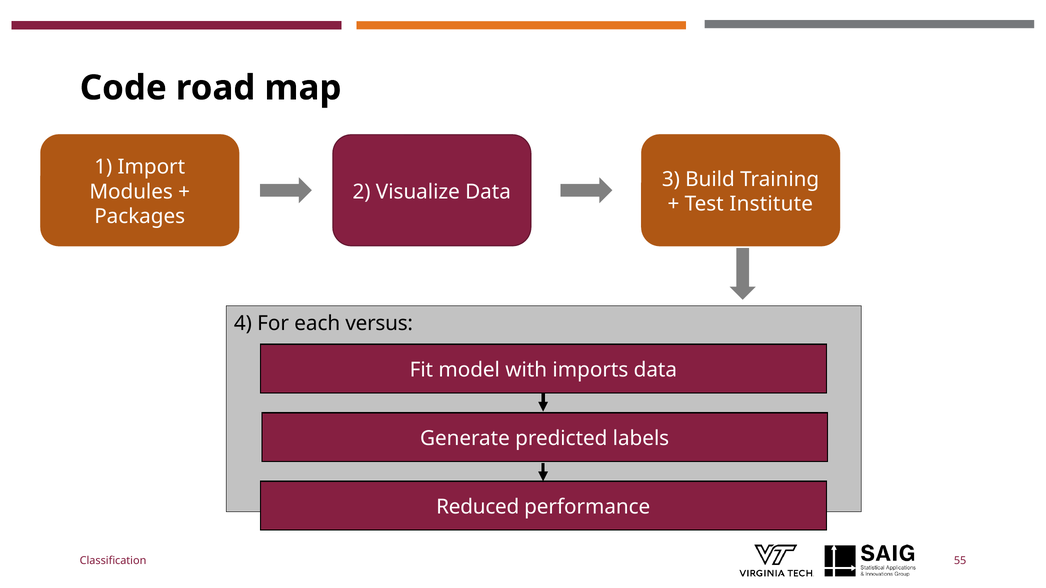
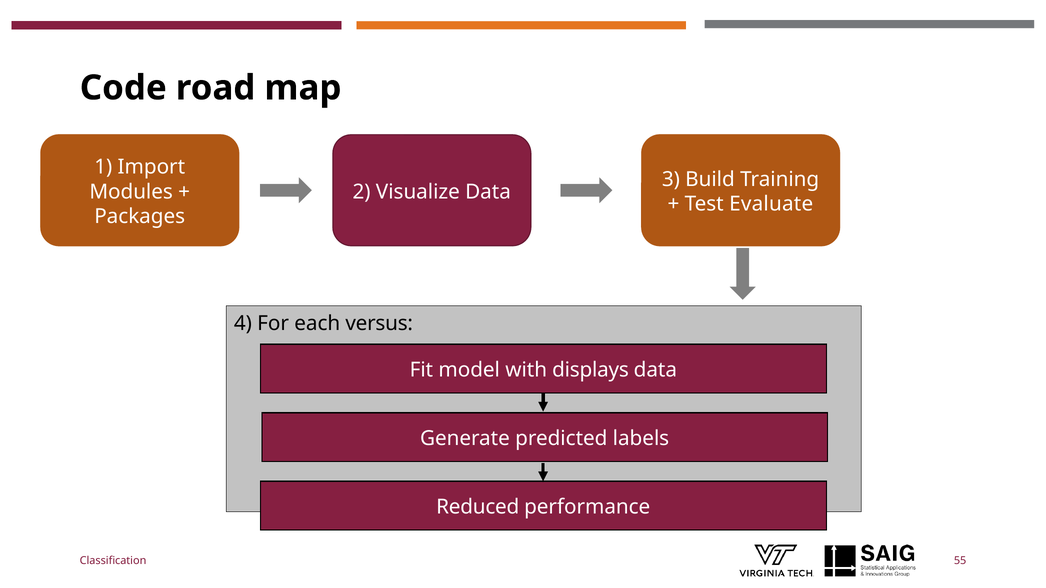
Institute: Institute -> Evaluate
imports: imports -> displays
